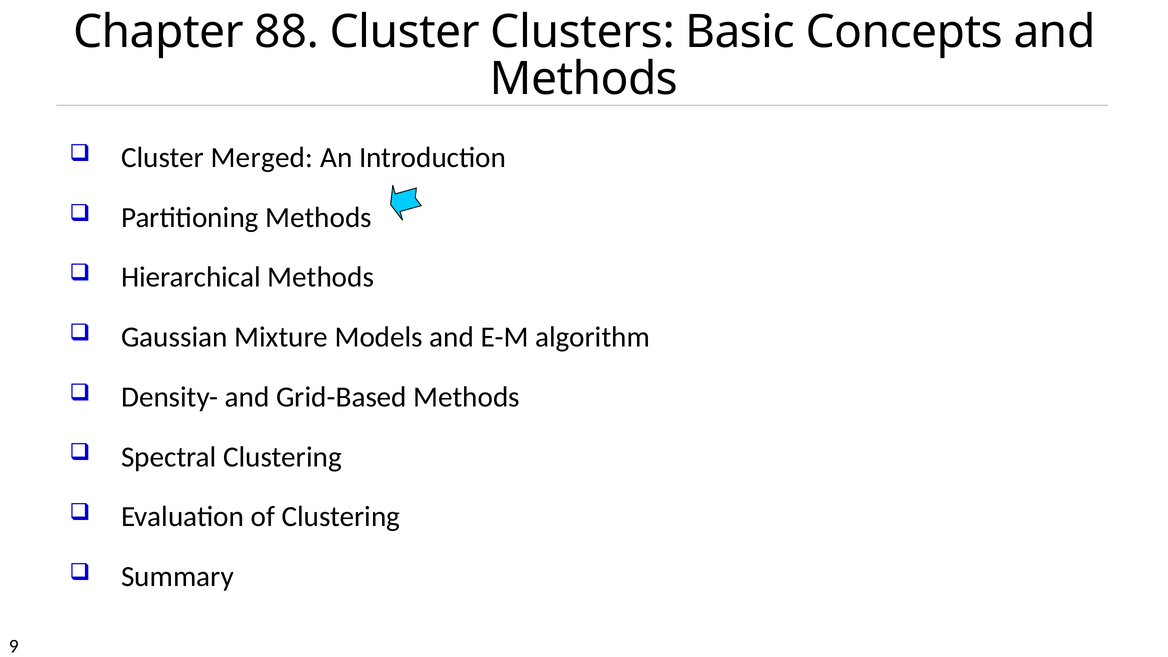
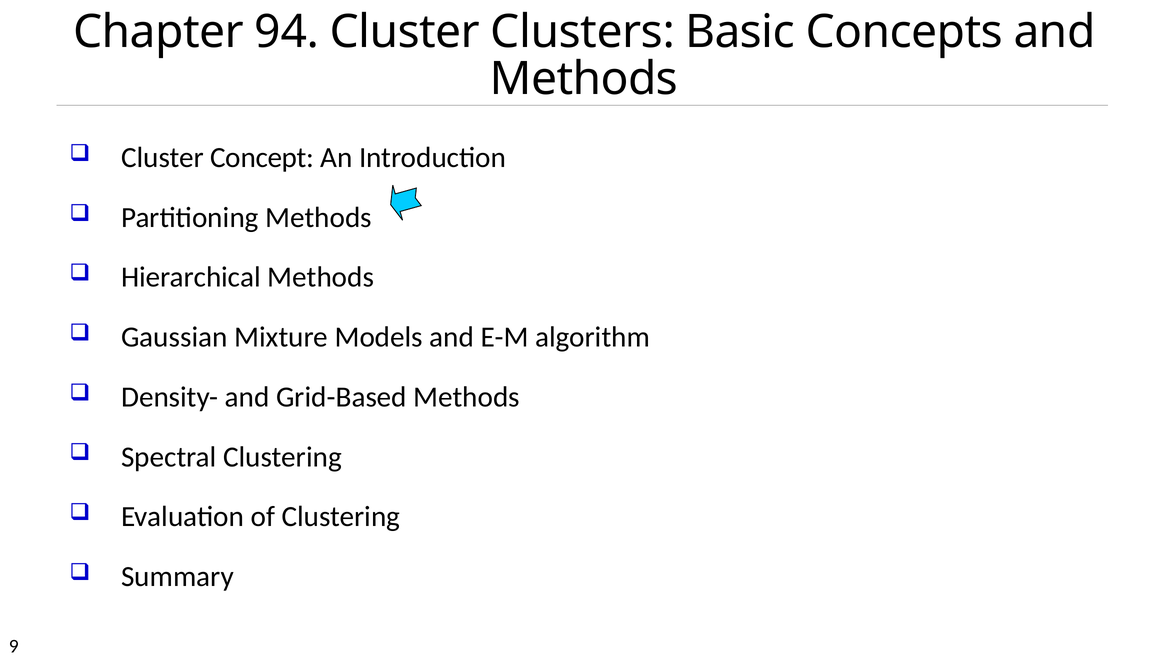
88: 88 -> 94
Merged: Merged -> Concept
